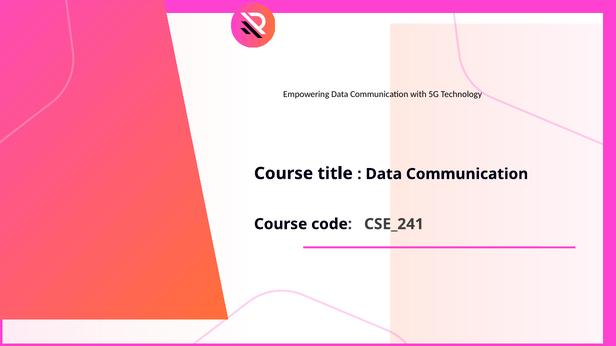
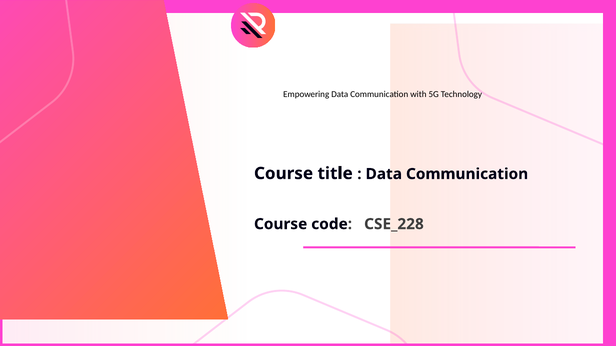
CSE_241: CSE_241 -> CSE_228
